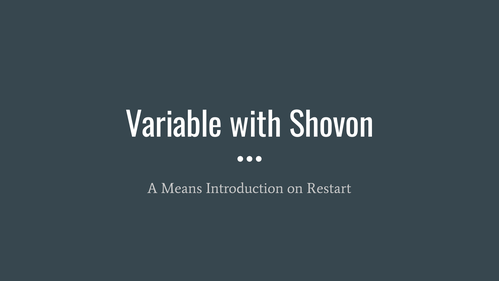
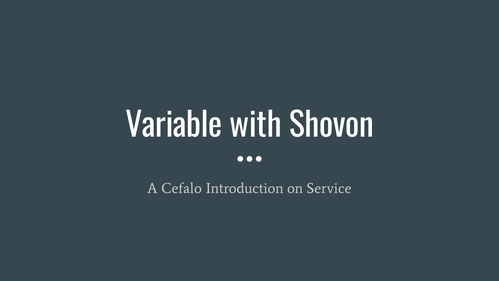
Means: Means -> Cefalo
Restart: Restart -> Service
